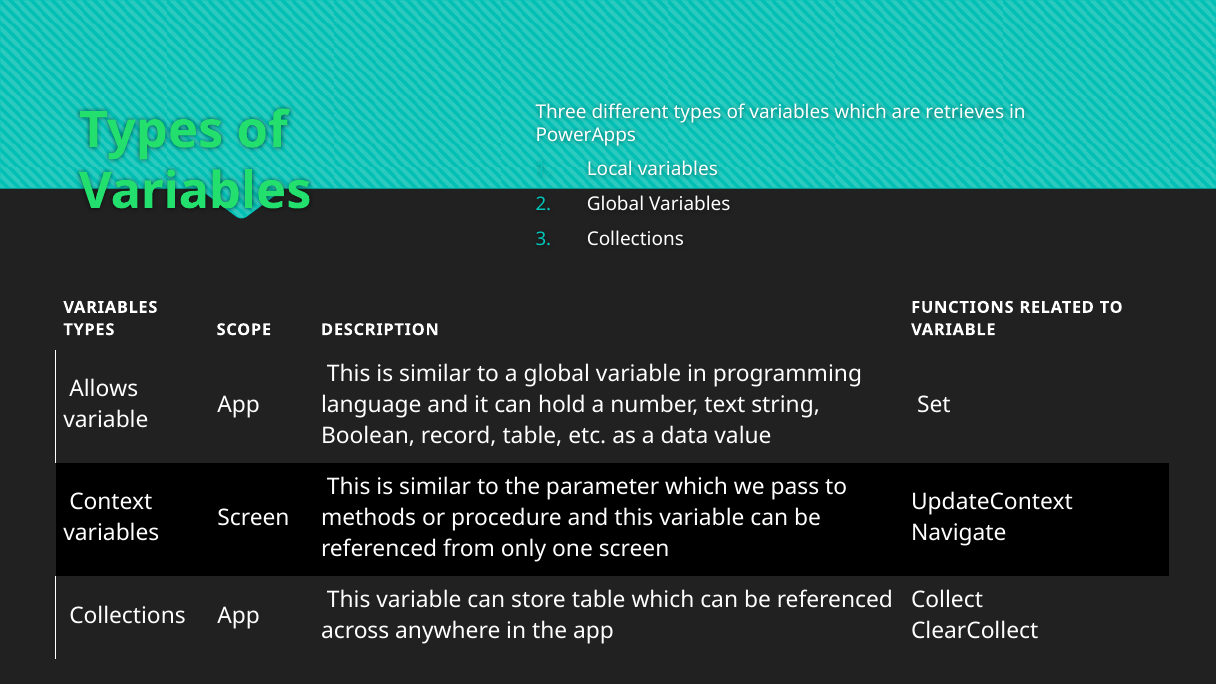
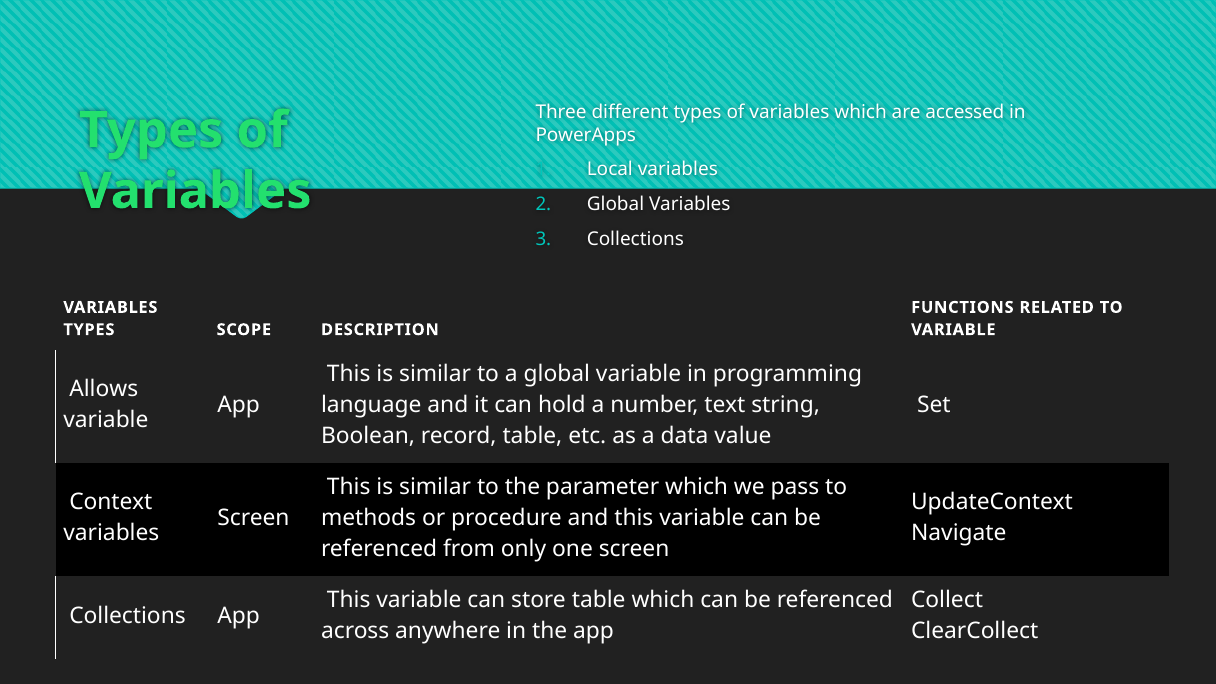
retrieves: retrieves -> accessed
